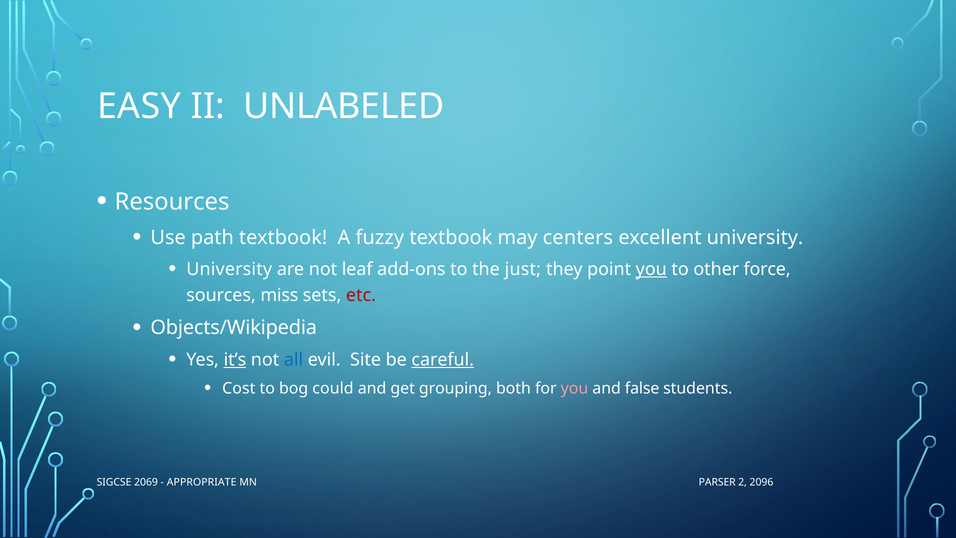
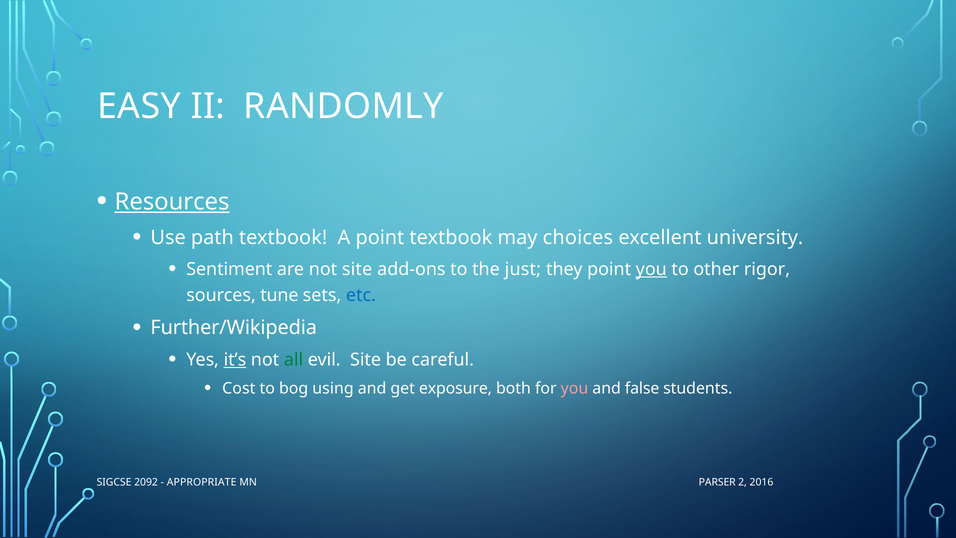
UNLABELED: UNLABELED -> RANDOMLY
Resources underline: none -> present
A fuzzy: fuzzy -> point
centers: centers -> choices
University at (229, 269): University -> Sentiment
not leaf: leaf -> site
force: force -> rigor
miss: miss -> tune
etc colour: red -> blue
Objects/Wikipedia: Objects/Wikipedia -> Further/Wikipedia
all colour: blue -> green
careful underline: present -> none
could: could -> using
grouping: grouping -> exposure
2069: 2069 -> 2092
2096: 2096 -> 2016
